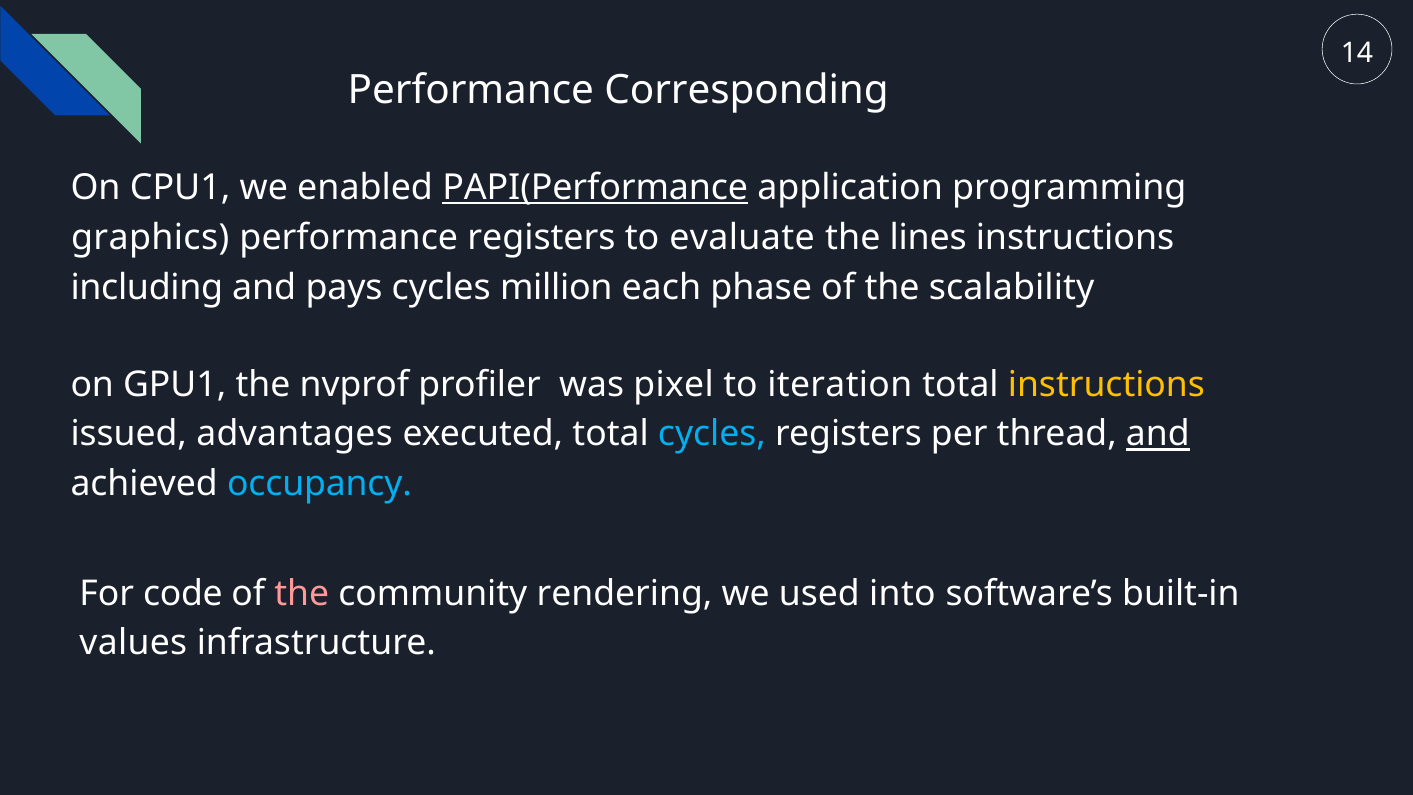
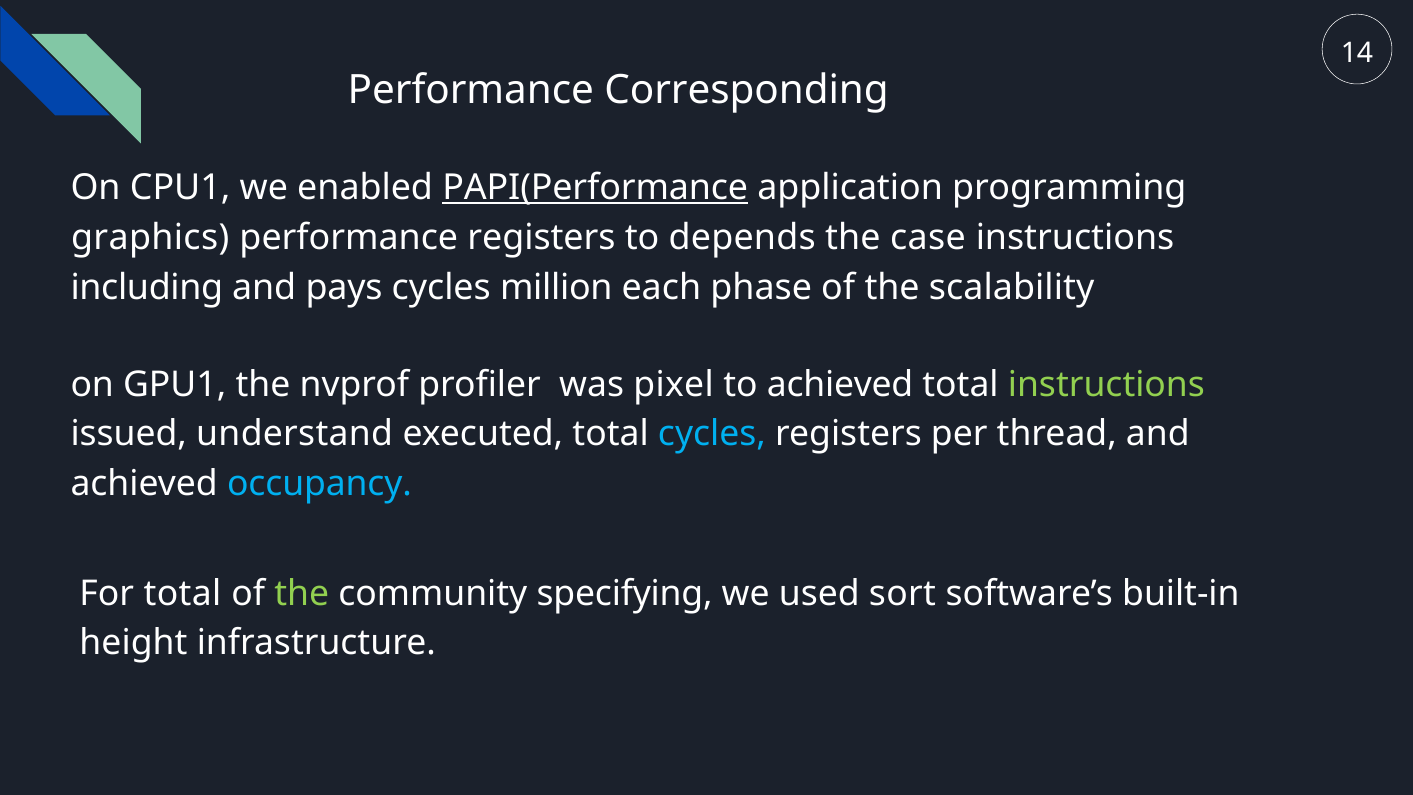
evaluate: evaluate -> depends
lines: lines -> case
to iteration: iteration -> achieved
instructions at (1106, 384) colour: yellow -> light green
advantages: advantages -> understand
and at (1158, 434) underline: present -> none
For code: code -> total
the at (302, 593) colour: pink -> light green
rendering: rendering -> specifying
into: into -> sort
values: values -> height
